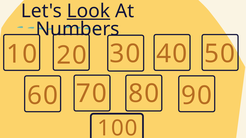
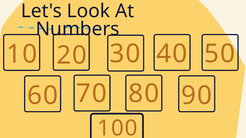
Look underline: present -> none
